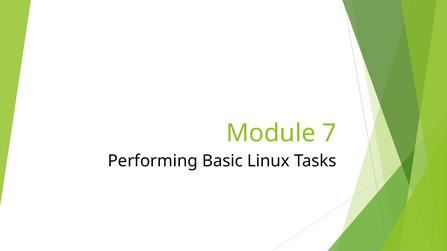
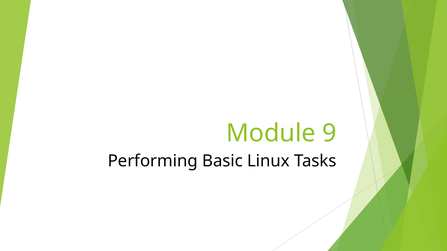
7: 7 -> 9
